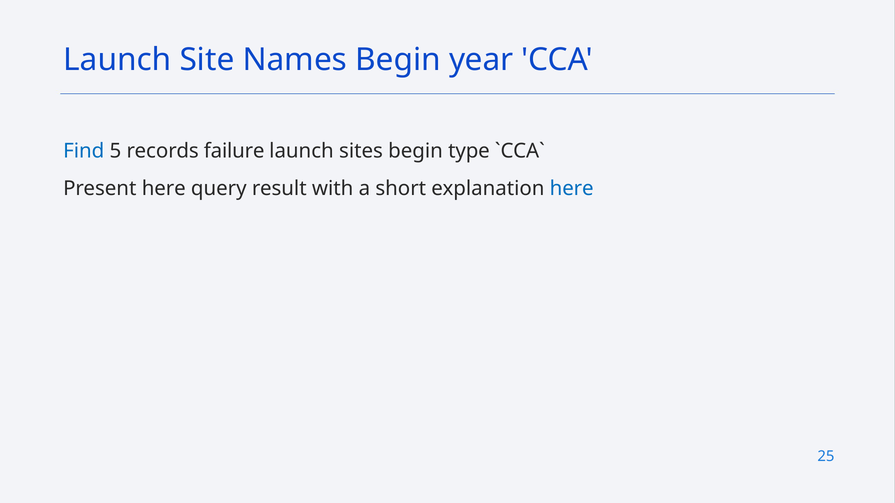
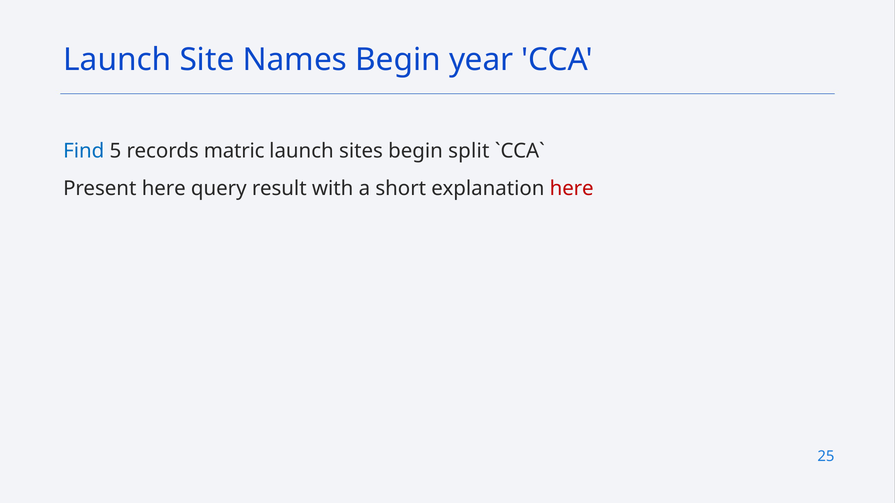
failure: failure -> matric
type: type -> split
here at (572, 189) colour: blue -> red
